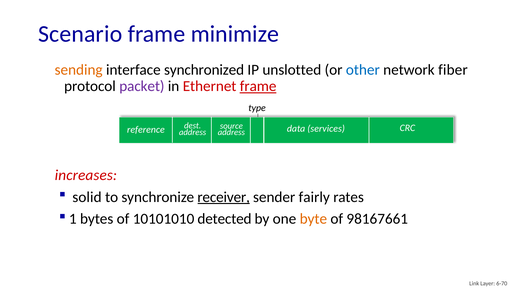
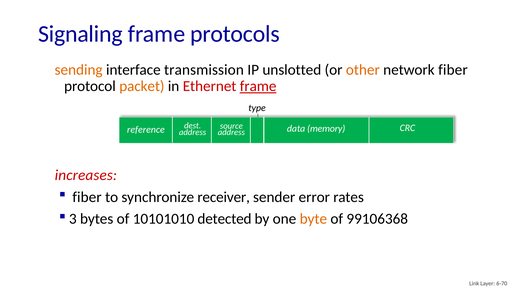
Scenario: Scenario -> Signaling
minimize: minimize -> protocols
synchronized: synchronized -> transmission
other colour: blue -> orange
packet colour: purple -> orange
services: services -> memory
solid at (87, 197): solid -> fiber
receiver underline: present -> none
fairly: fairly -> error
1: 1 -> 3
98167661: 98167661 -> 99106368
